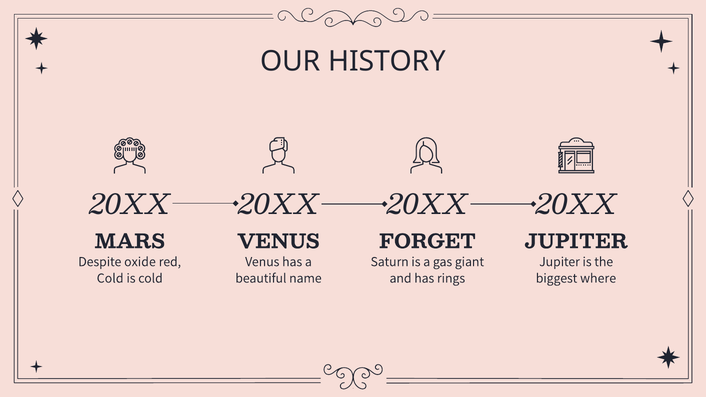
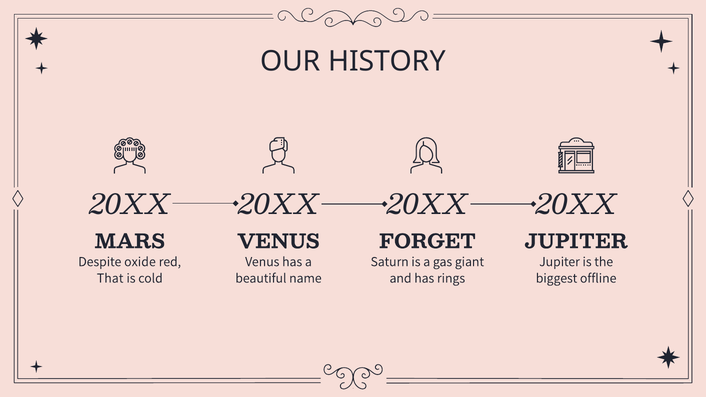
Cold at (110, 278): Cold -> That
where: where -> offline
